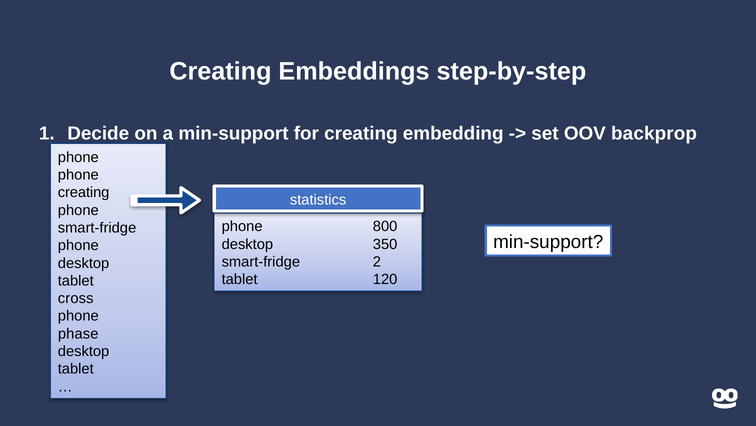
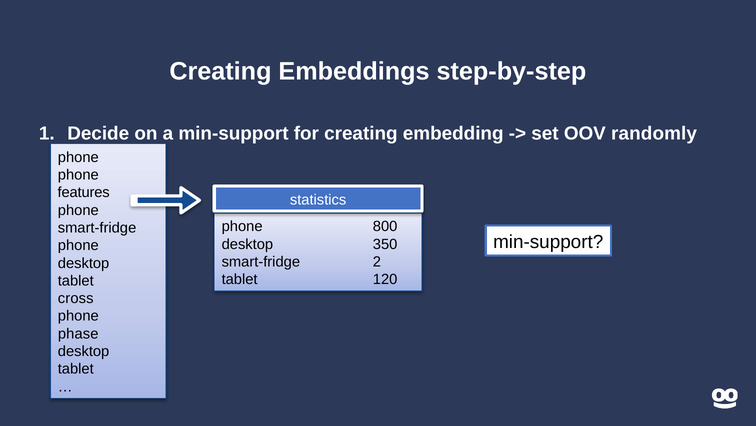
backprop: backprop -> randomly
creating at (84, 192): creating -> features
